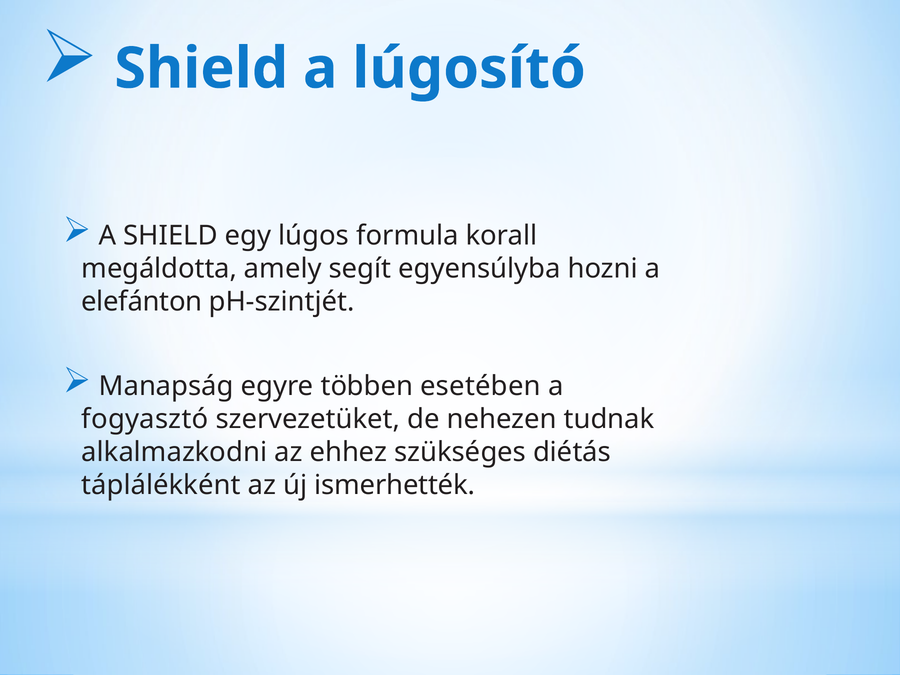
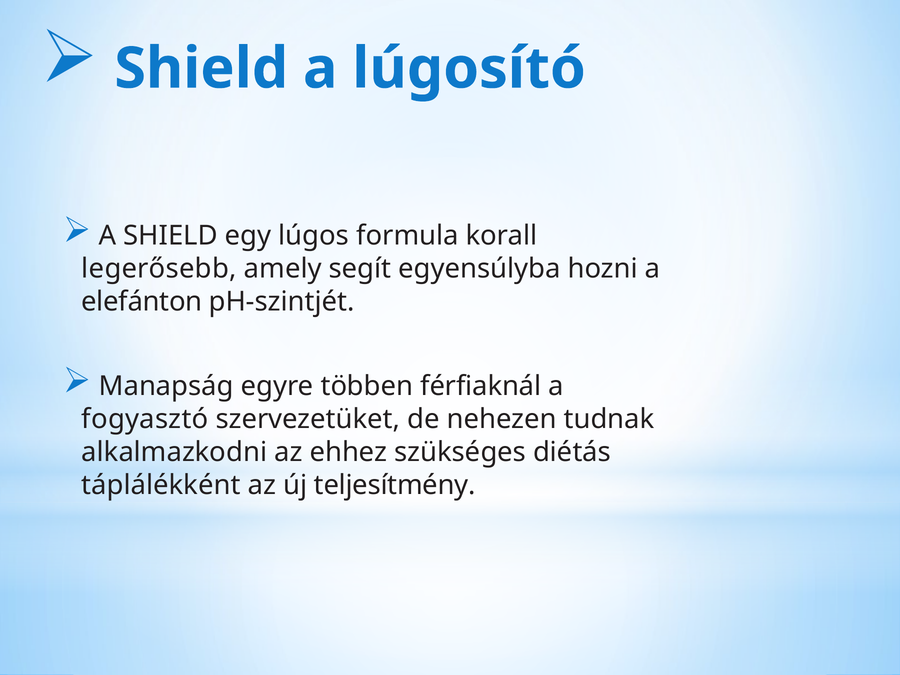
megáldotta: megáldotta -> legerősebb
esetében: esetében -> férfiaknál
ismerhették: ismerhették -> teljesítmény
